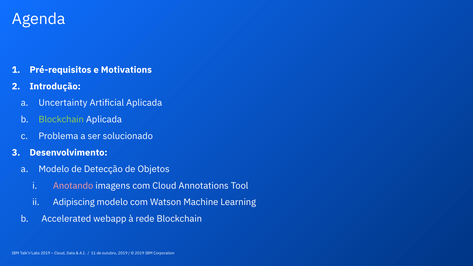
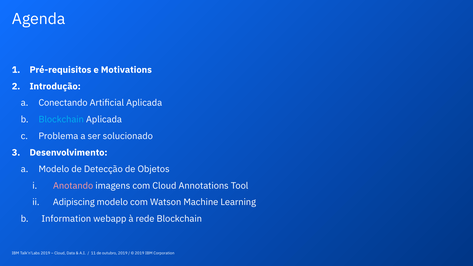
Uncertainty: Uncertainty -> Conectando
Blockchain at (61, 119) colour: light green -> light blue
Accelerated: Accelerated -> Information
